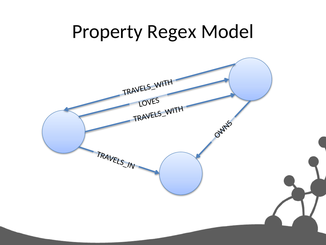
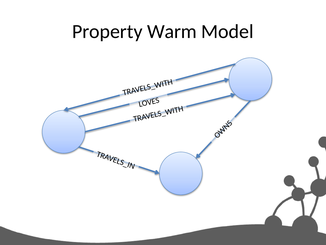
Regex: Regex -> Warm
